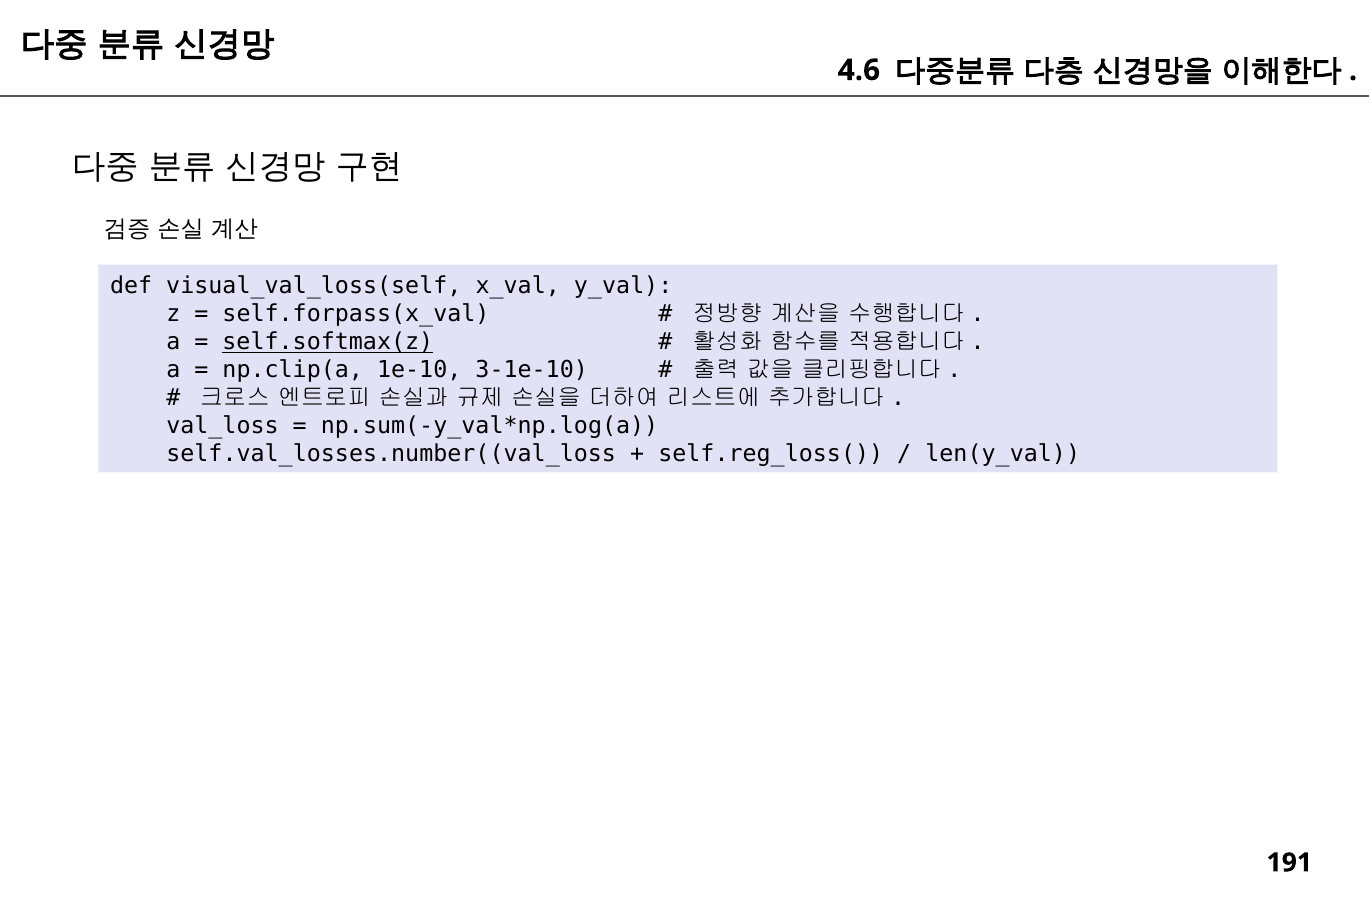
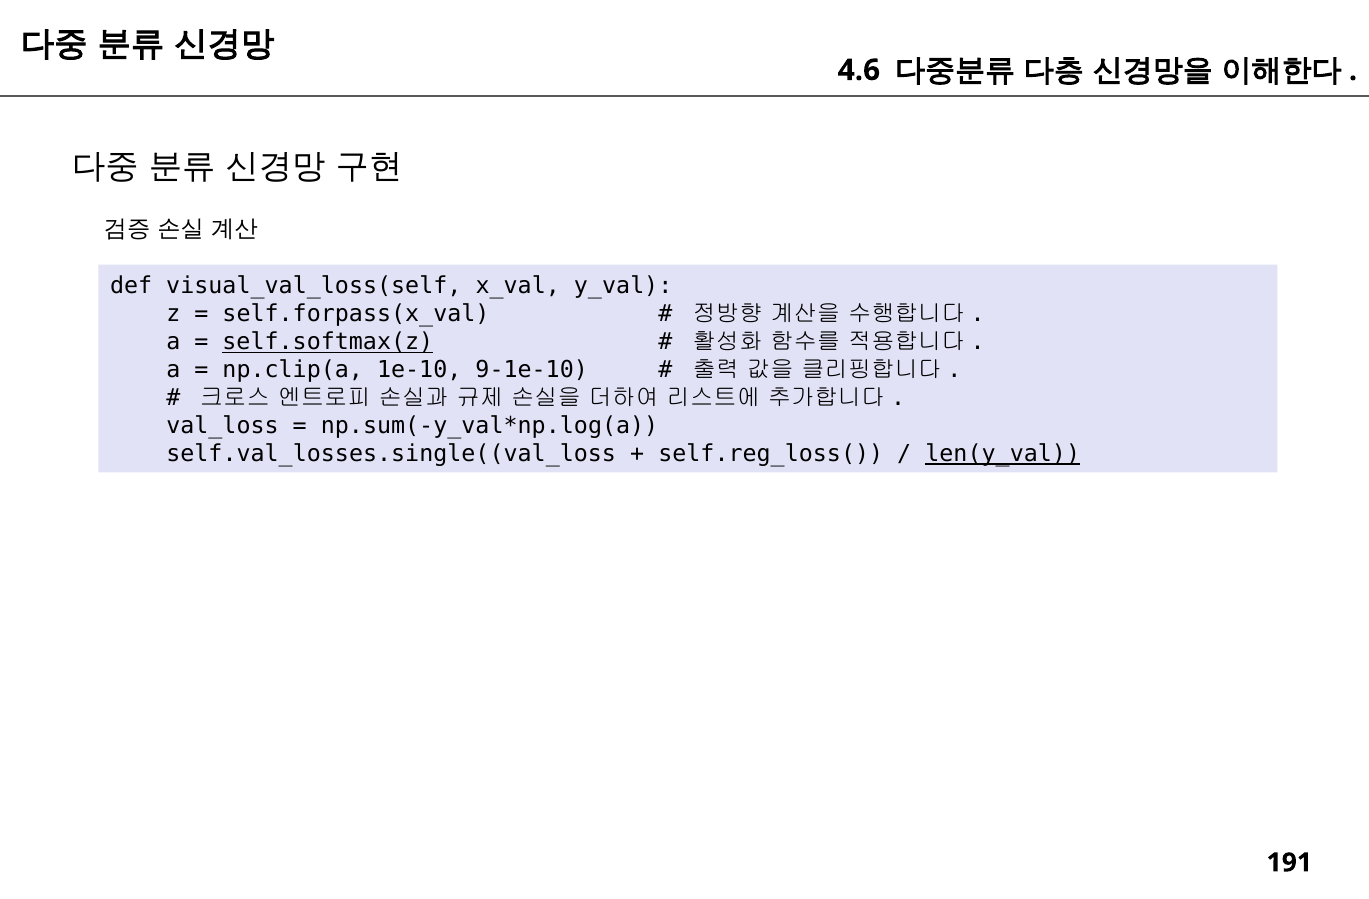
3-1e-10: 3-1e-10 -> 9-1e-10
self.val_losses.number((val_loss: self.val_losses.number((val_loss -> self.val_losses.single((val_loss
len(y_val underline: none -> present
